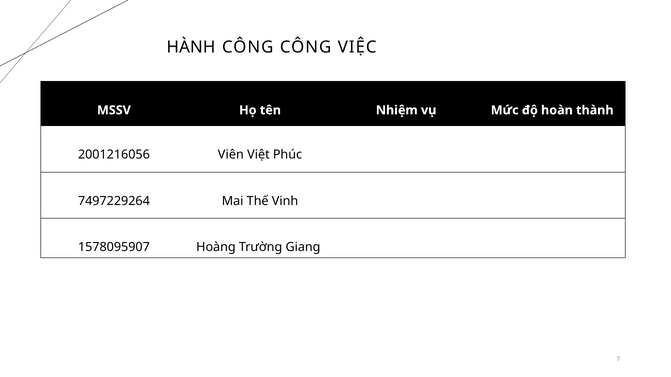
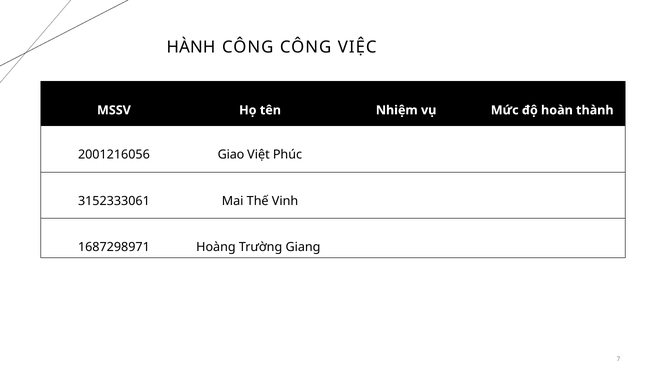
Viên: Viên -> Giao
7497229264: 7497229264 -> 3152333061
1578095907: 1578095907 -> 1687298971
